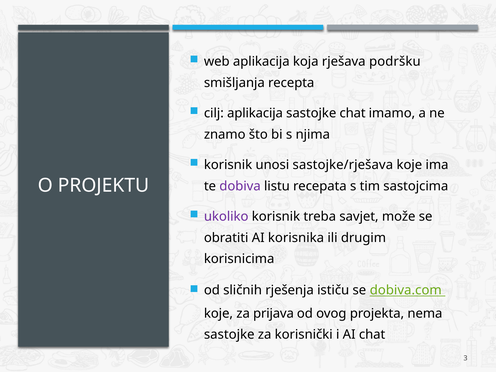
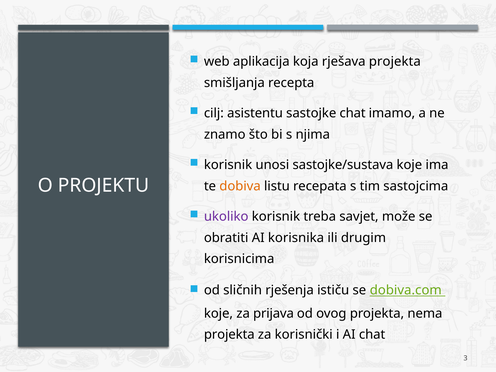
rješava podršku: podršku -> projekta
cilj aplikacija: aplikacija -> asistentu
sastojke/rješava: sastojke/rješava -> sastojke/sustava
dobiva colour: purple -> orange
sastojke at (229, 335): sastojke -> projekta
